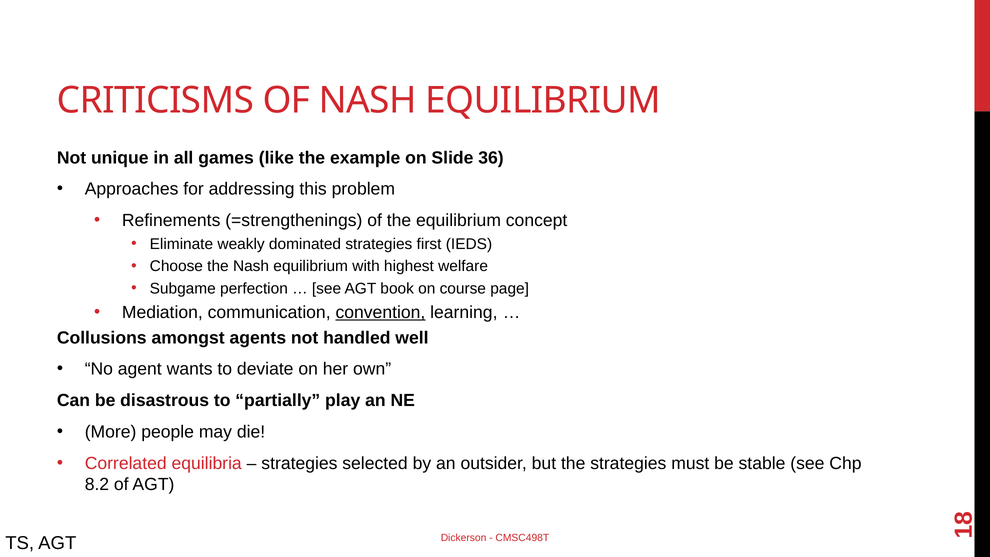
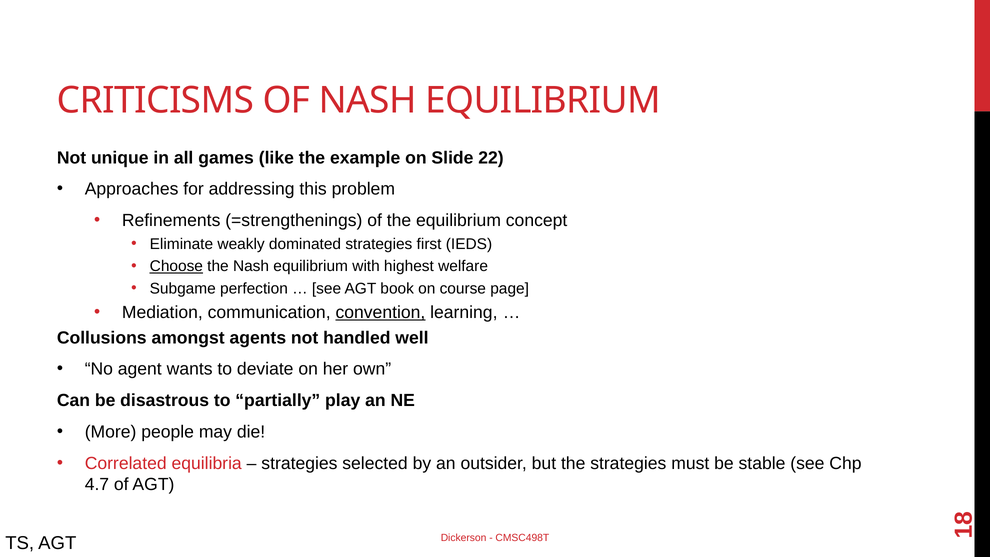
36: 36 -> 22
Choose underline: none -> present
8.2: 8.2 -> 4.7
